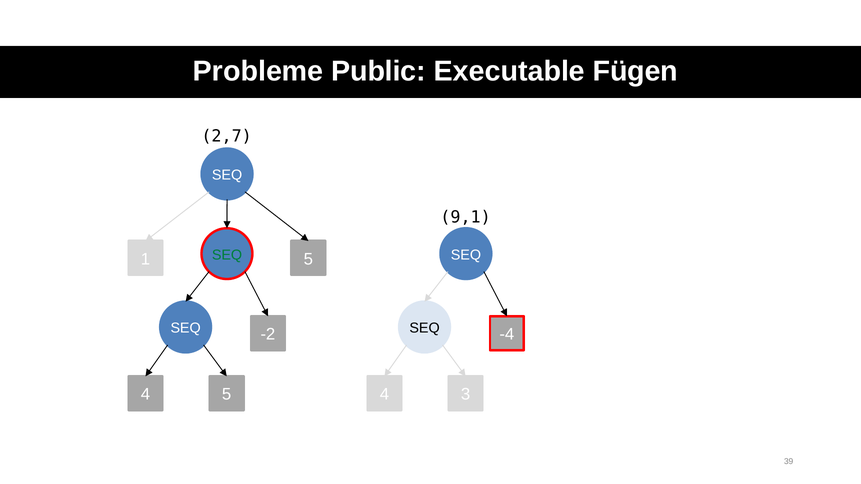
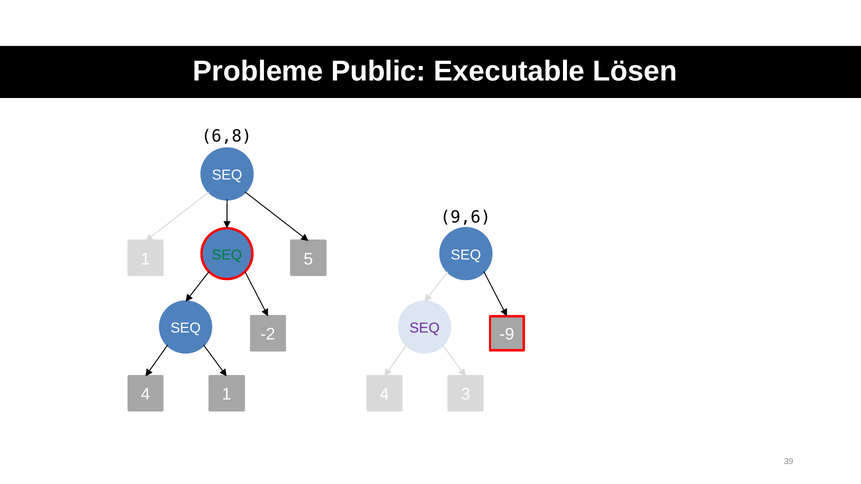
Fügen: Fügen -> Lösen
2,7: 2,7 -> 6,8
9,1: 9,1 -> 9,6
SEQ at (425, 328) colour: black -> purple
-4: -4 -> -9
4 5: 5 -> 1
